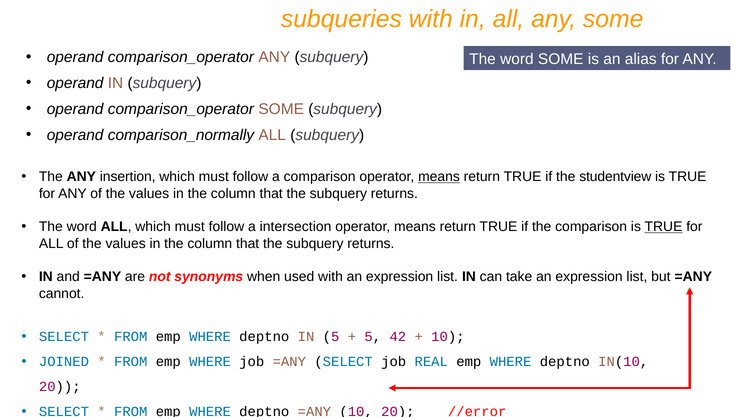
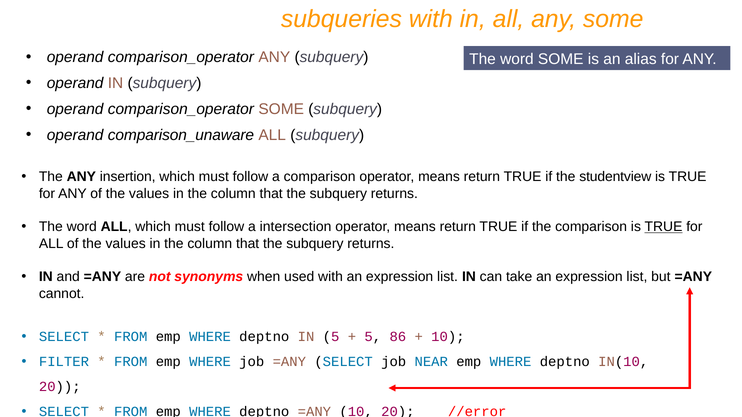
comparison_normally: comparison_normally -> comparison_unaware
means at (439, 177) underline: present -> none
42: 42 -> 86
JOINED: JOINED -> FILTER
REAL: REAL -> NEAR
